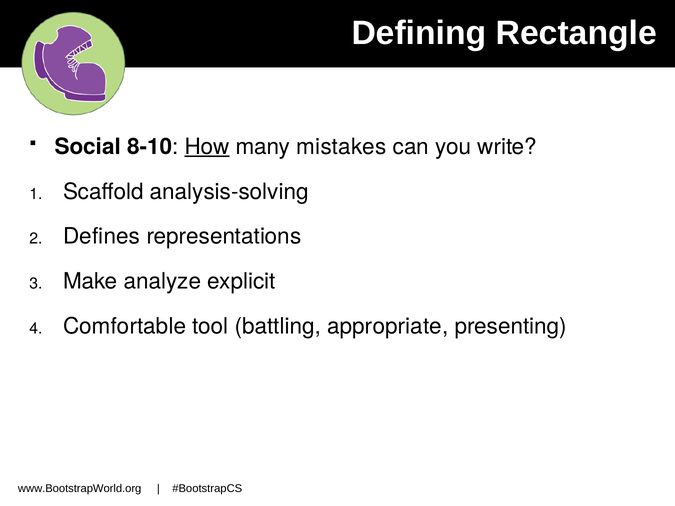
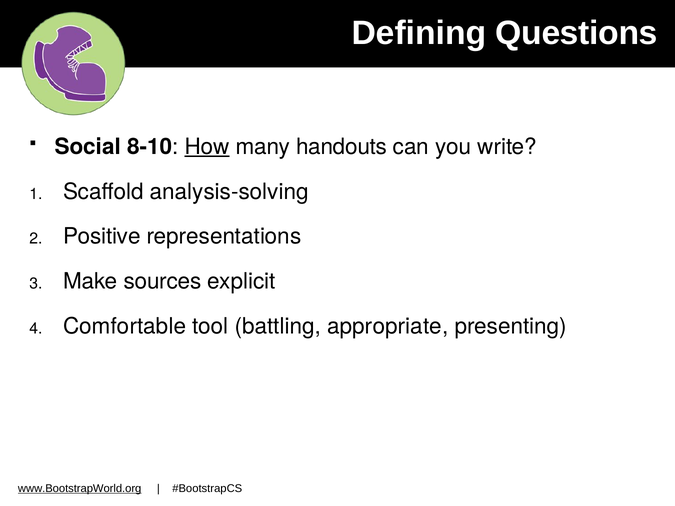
Rectangle: Rectangle -> Questions
mistakes: mistakes -> handouts
Defines: Defines -> Positive
analyze: analyze -> sources
www.BootstrapWorld.org underline: none -> present
